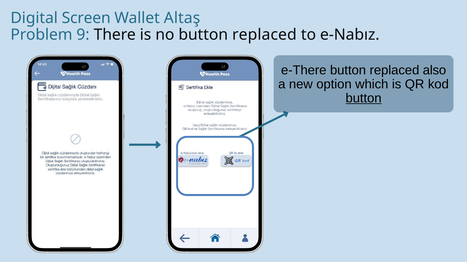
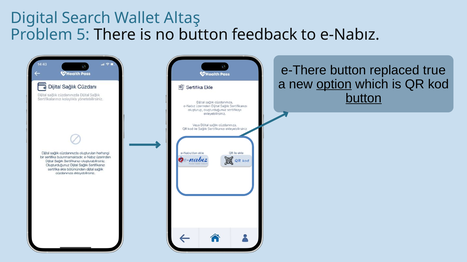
Screen: Screen -> Search
9: 9 -> 5
no button replaced: replaced -> feedback
also: also -> true
option underline: none -> present
